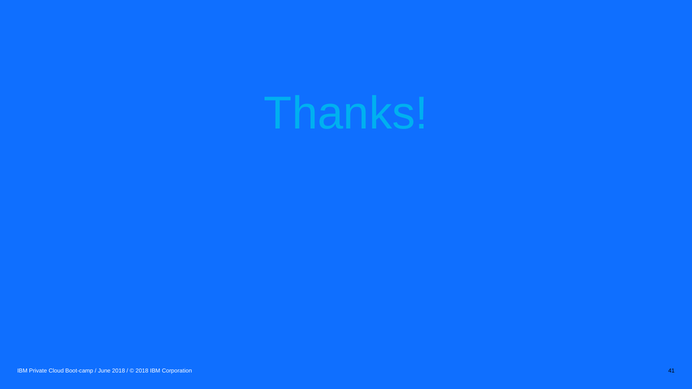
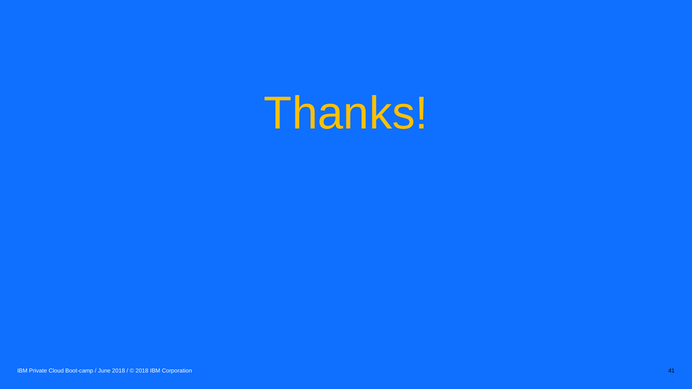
Thanks colour: light blue -> yellow
